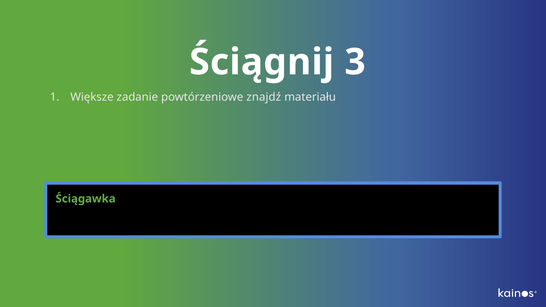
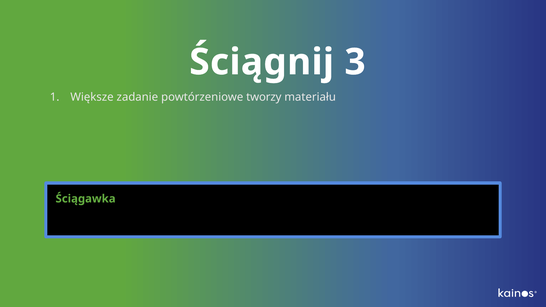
znajdź: znajdź -> tworzy
